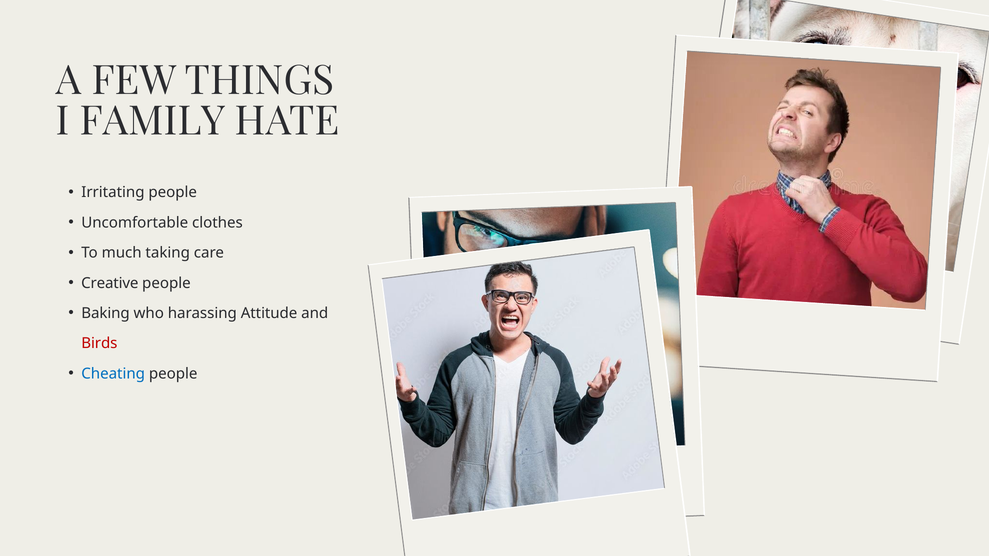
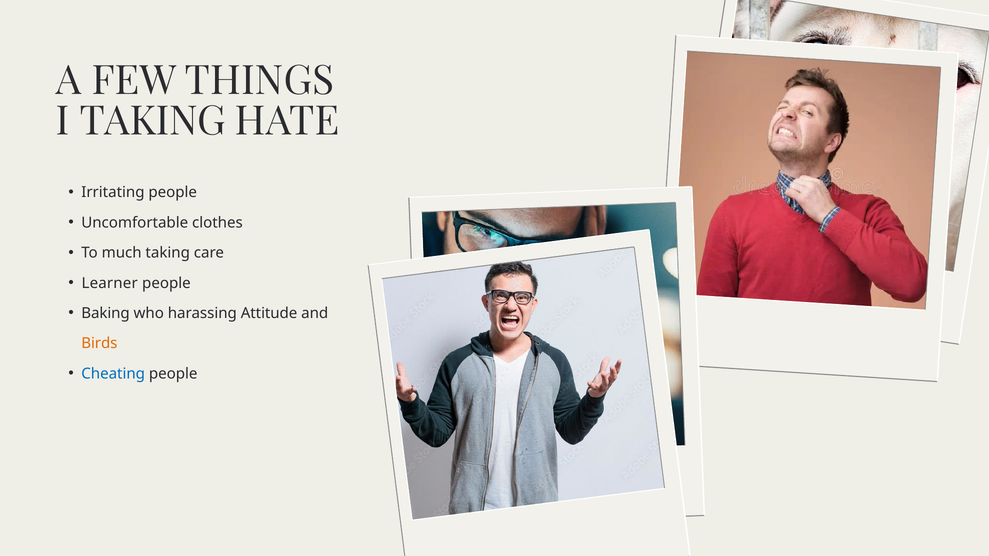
I FAMILY: FAMILY -> TAKING
Creative: Creative -> Learner
Birds colour: red -> orange
